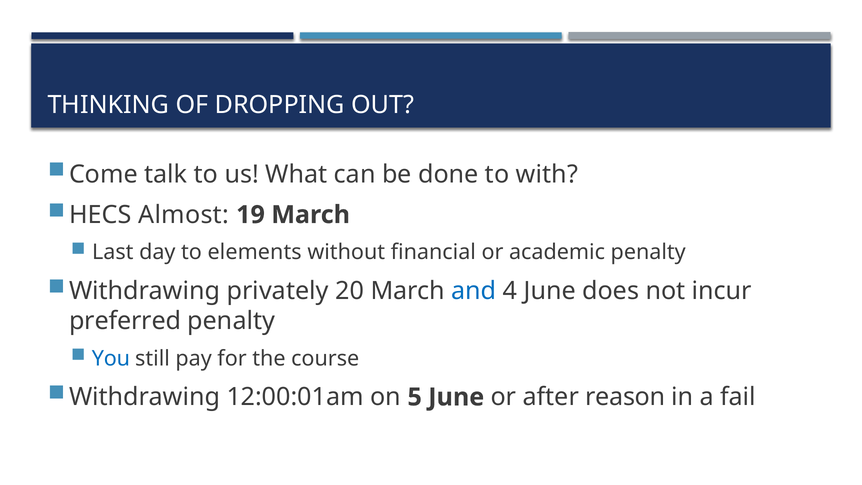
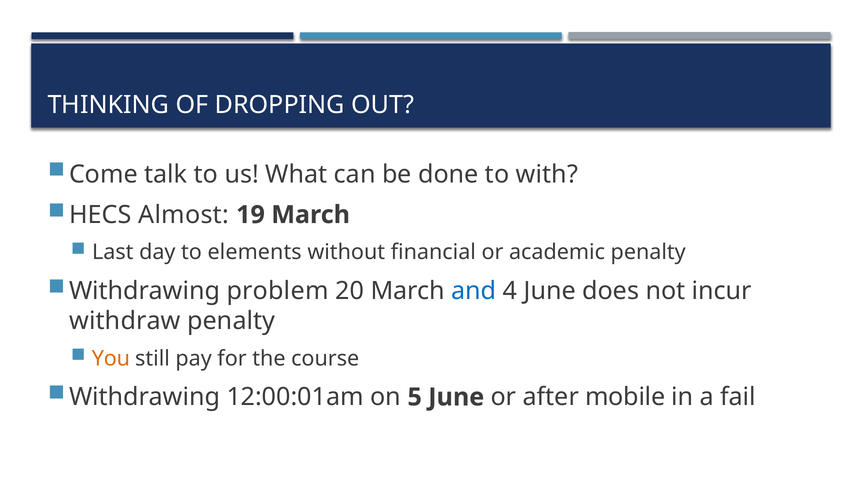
privately: privately -> problem
preferred: preferred -> withdraw
You colour: blue -> orange
reason: reason -> mobile
